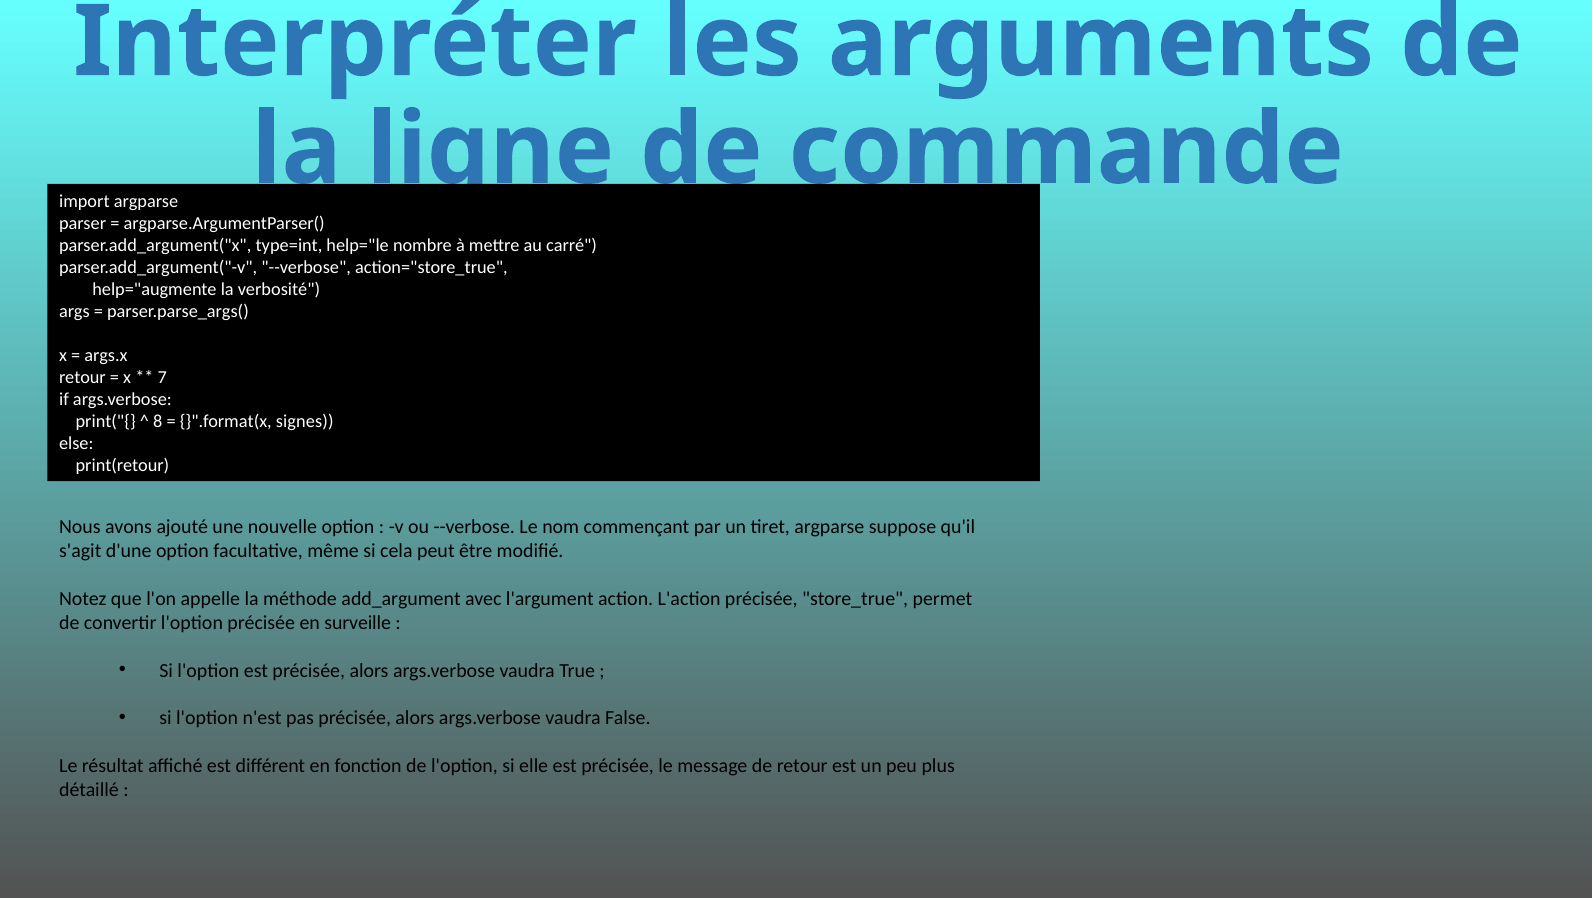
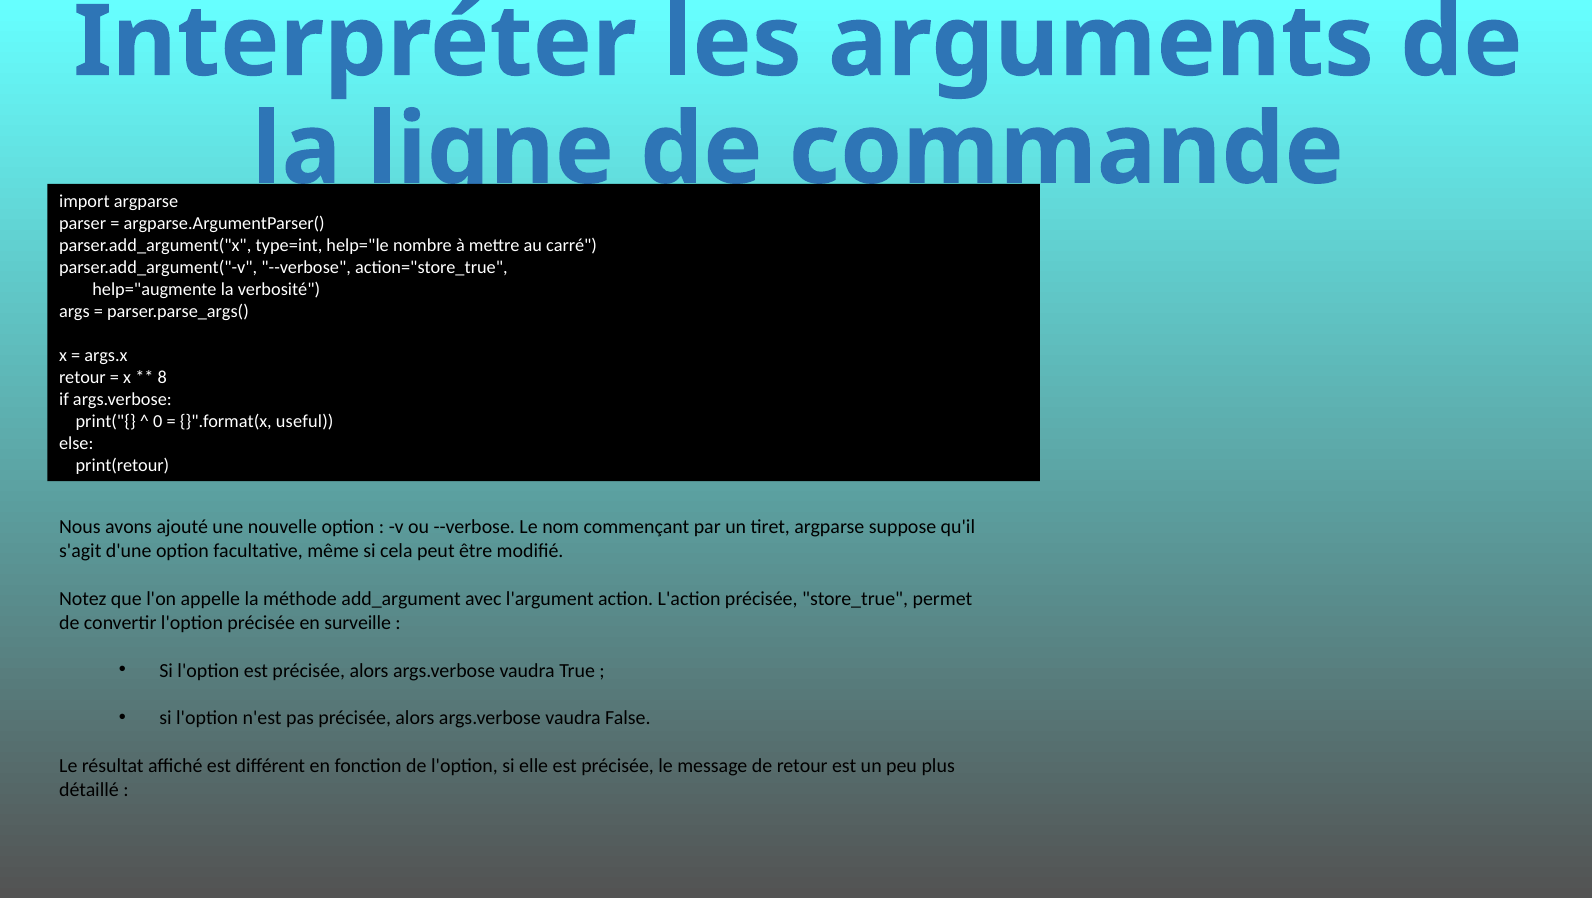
7: 7 -> 8
8: 8 -> 0
signes: signes -> useful
